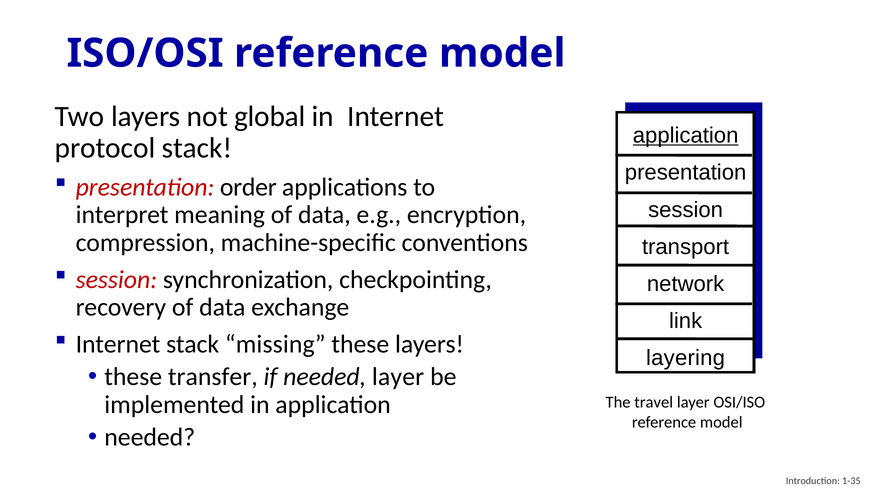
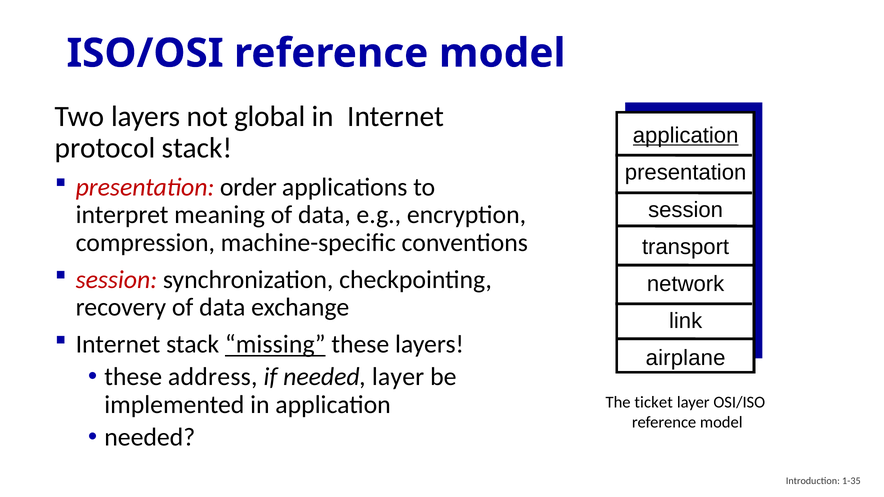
missing underline: none -> present
layering: layering -> airplane
transfer: transfer -> address
travel: travel -> ticket
